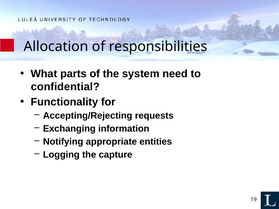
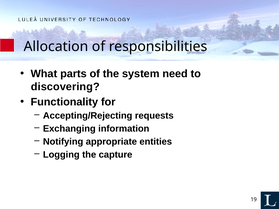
confidential: confidential -> discovering
